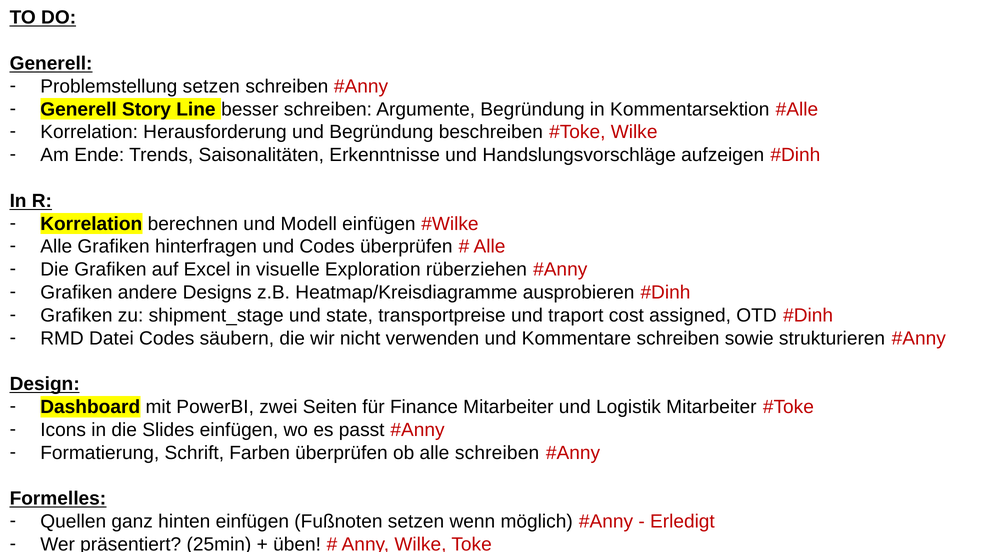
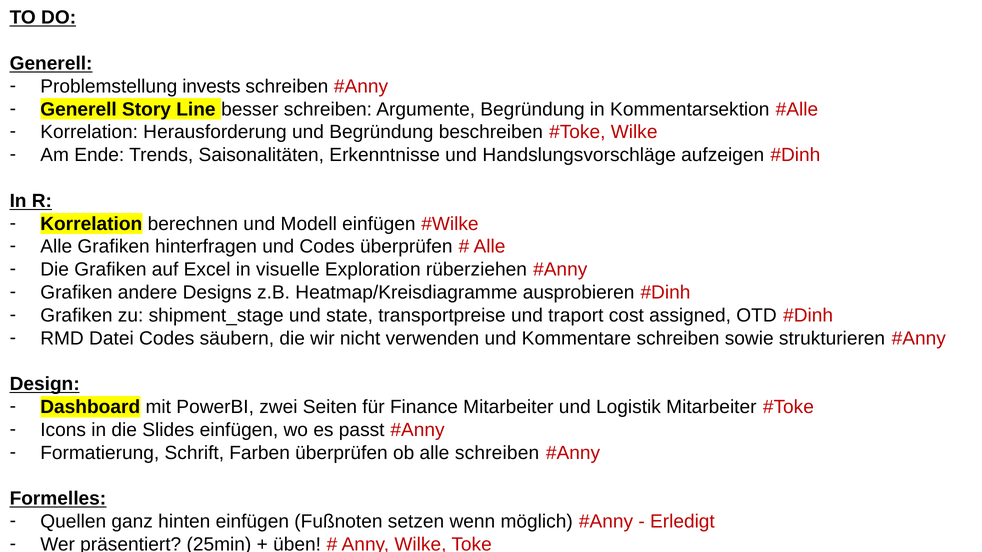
Problemstellung setzen: setzen -> invests
